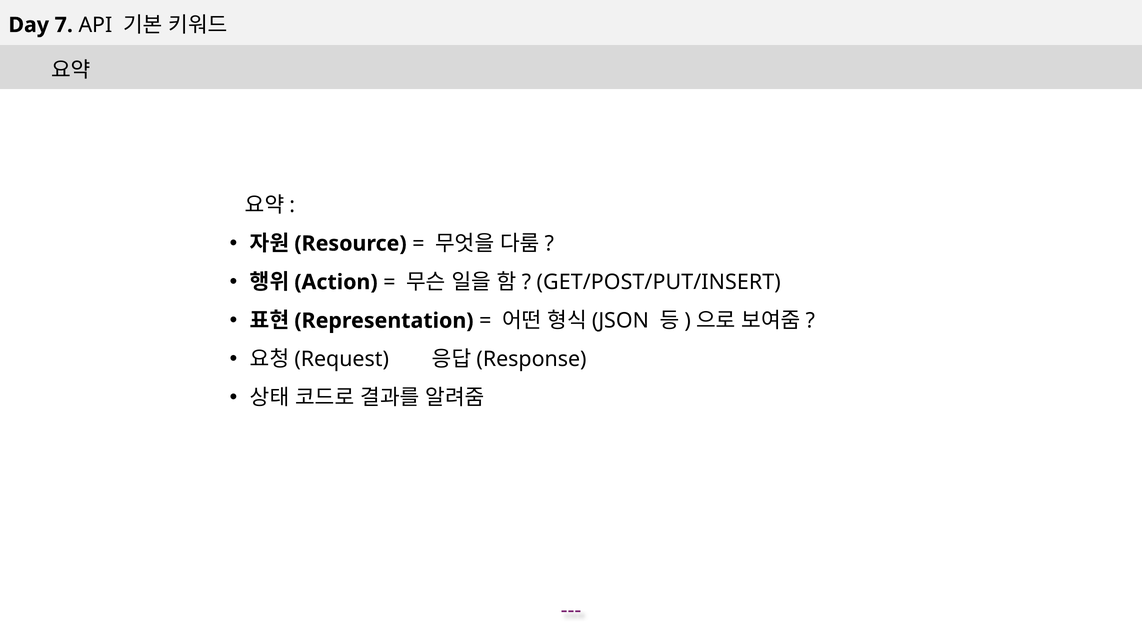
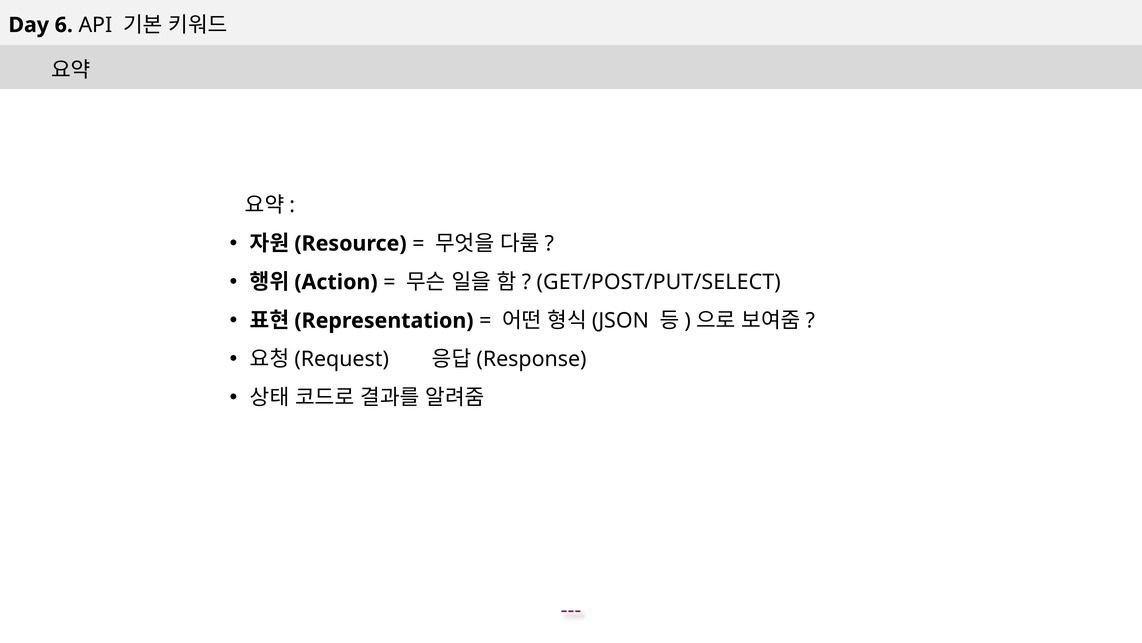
7: 7 -> 6
GET/POST/PUT/INSERT: GET/POST/PUT/INSERT -> GET/POST/PUT/SELECT
